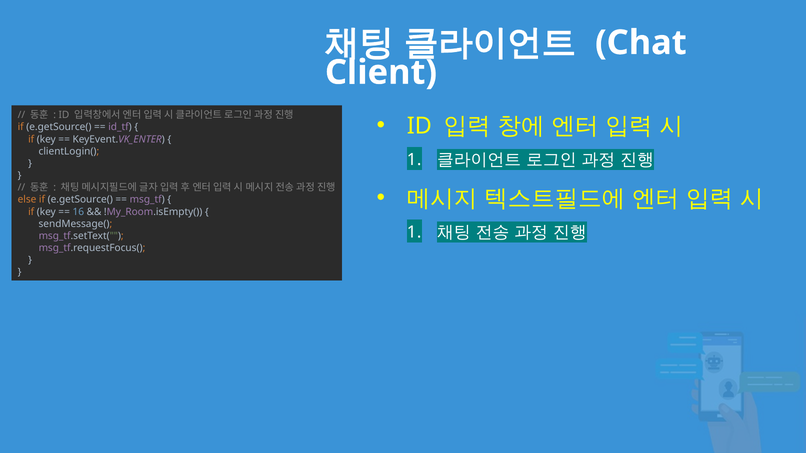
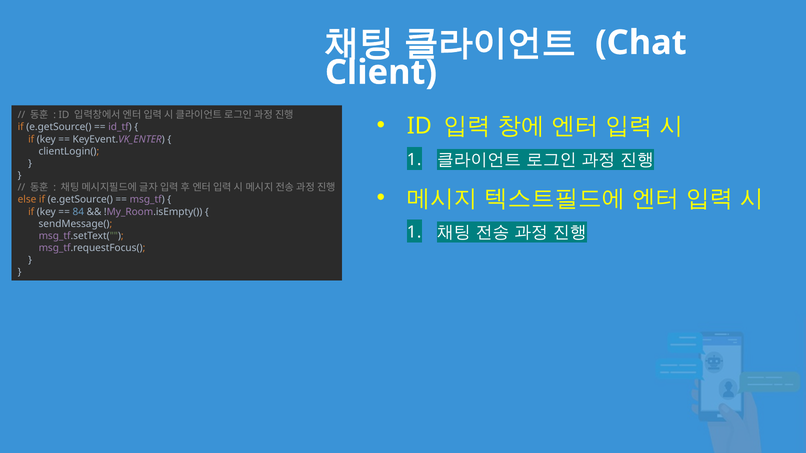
16: 16 -> 84
